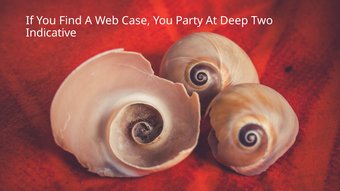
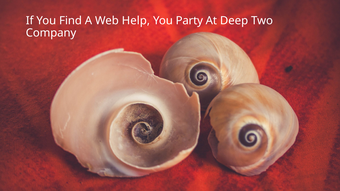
Case: Case -> Help
Indicative: Indicative -> Company
